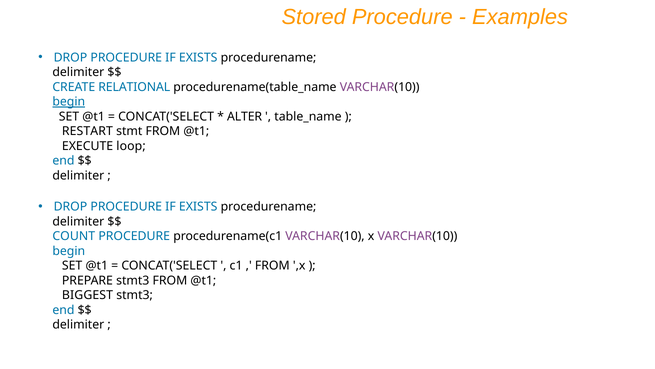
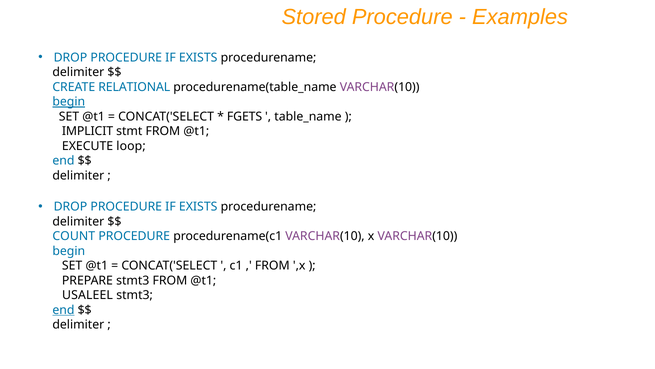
ALTER: ALTER -> FGETS
RESTART: RESTART -> IMPLICIT
BIGGEST: BIGGEST -> USALEEL
end at (63, 310) underline: none -> present
